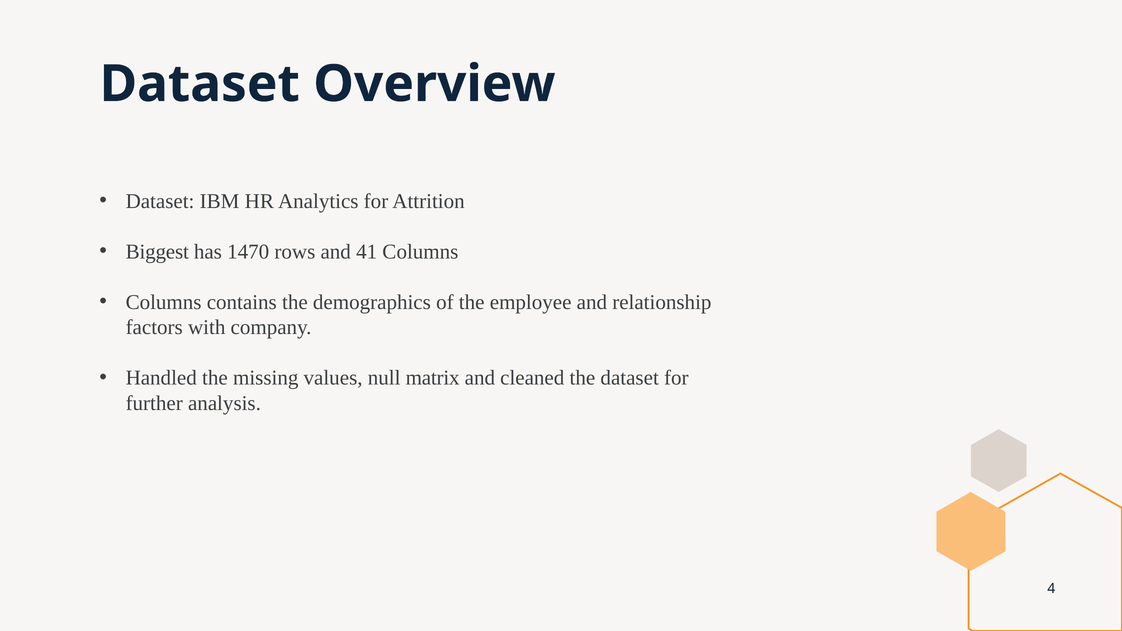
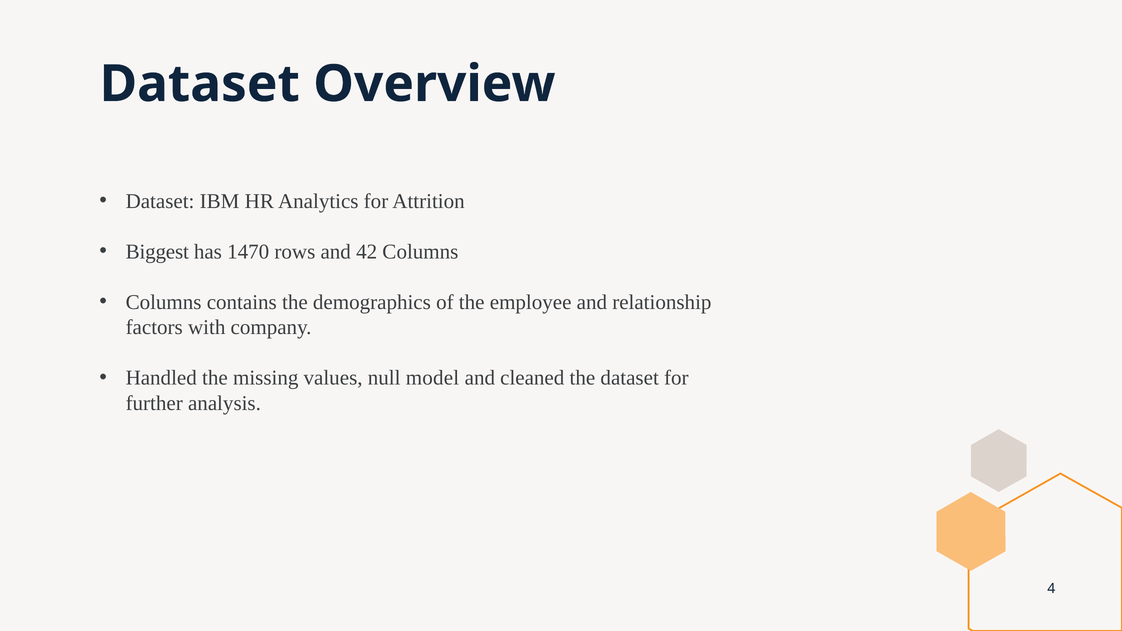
41: 41 -> 42
matrix: matrix -> model
